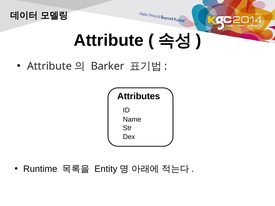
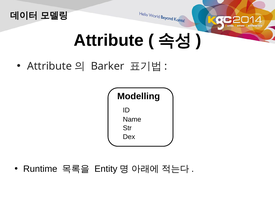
Attributes: Attributes -> Modelling
